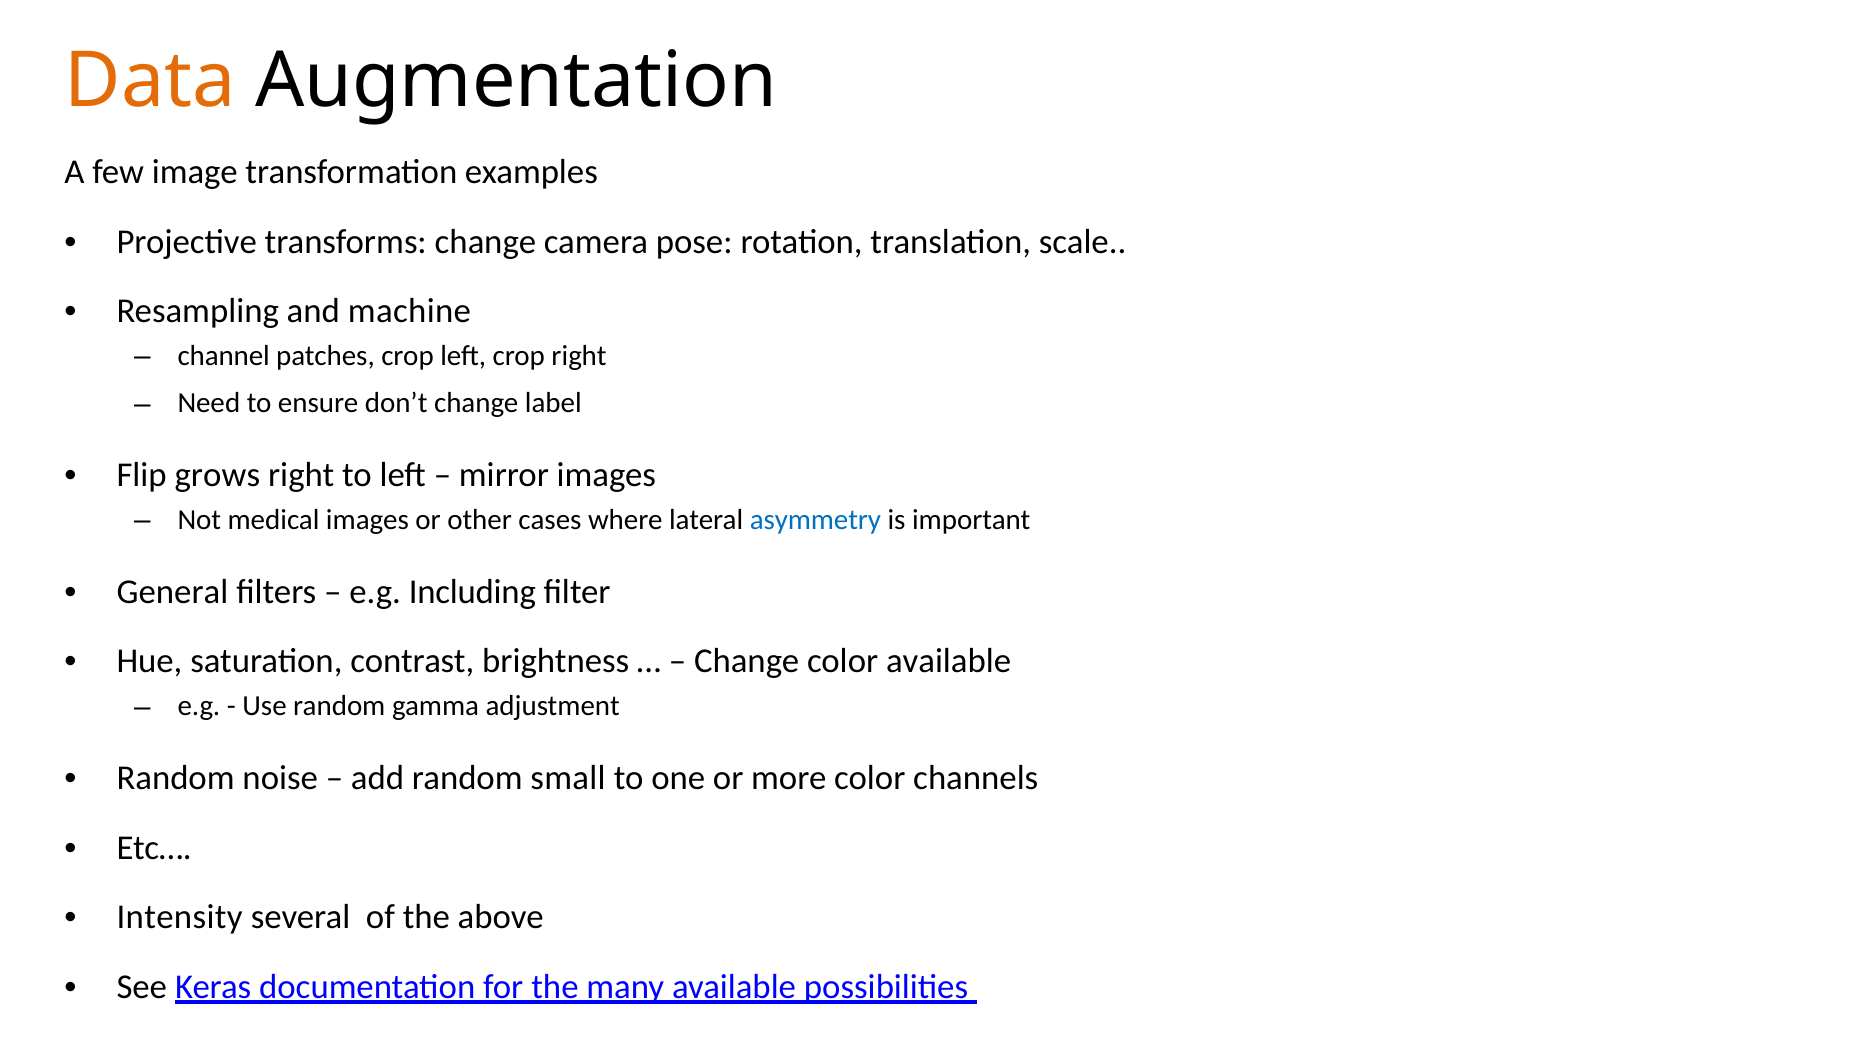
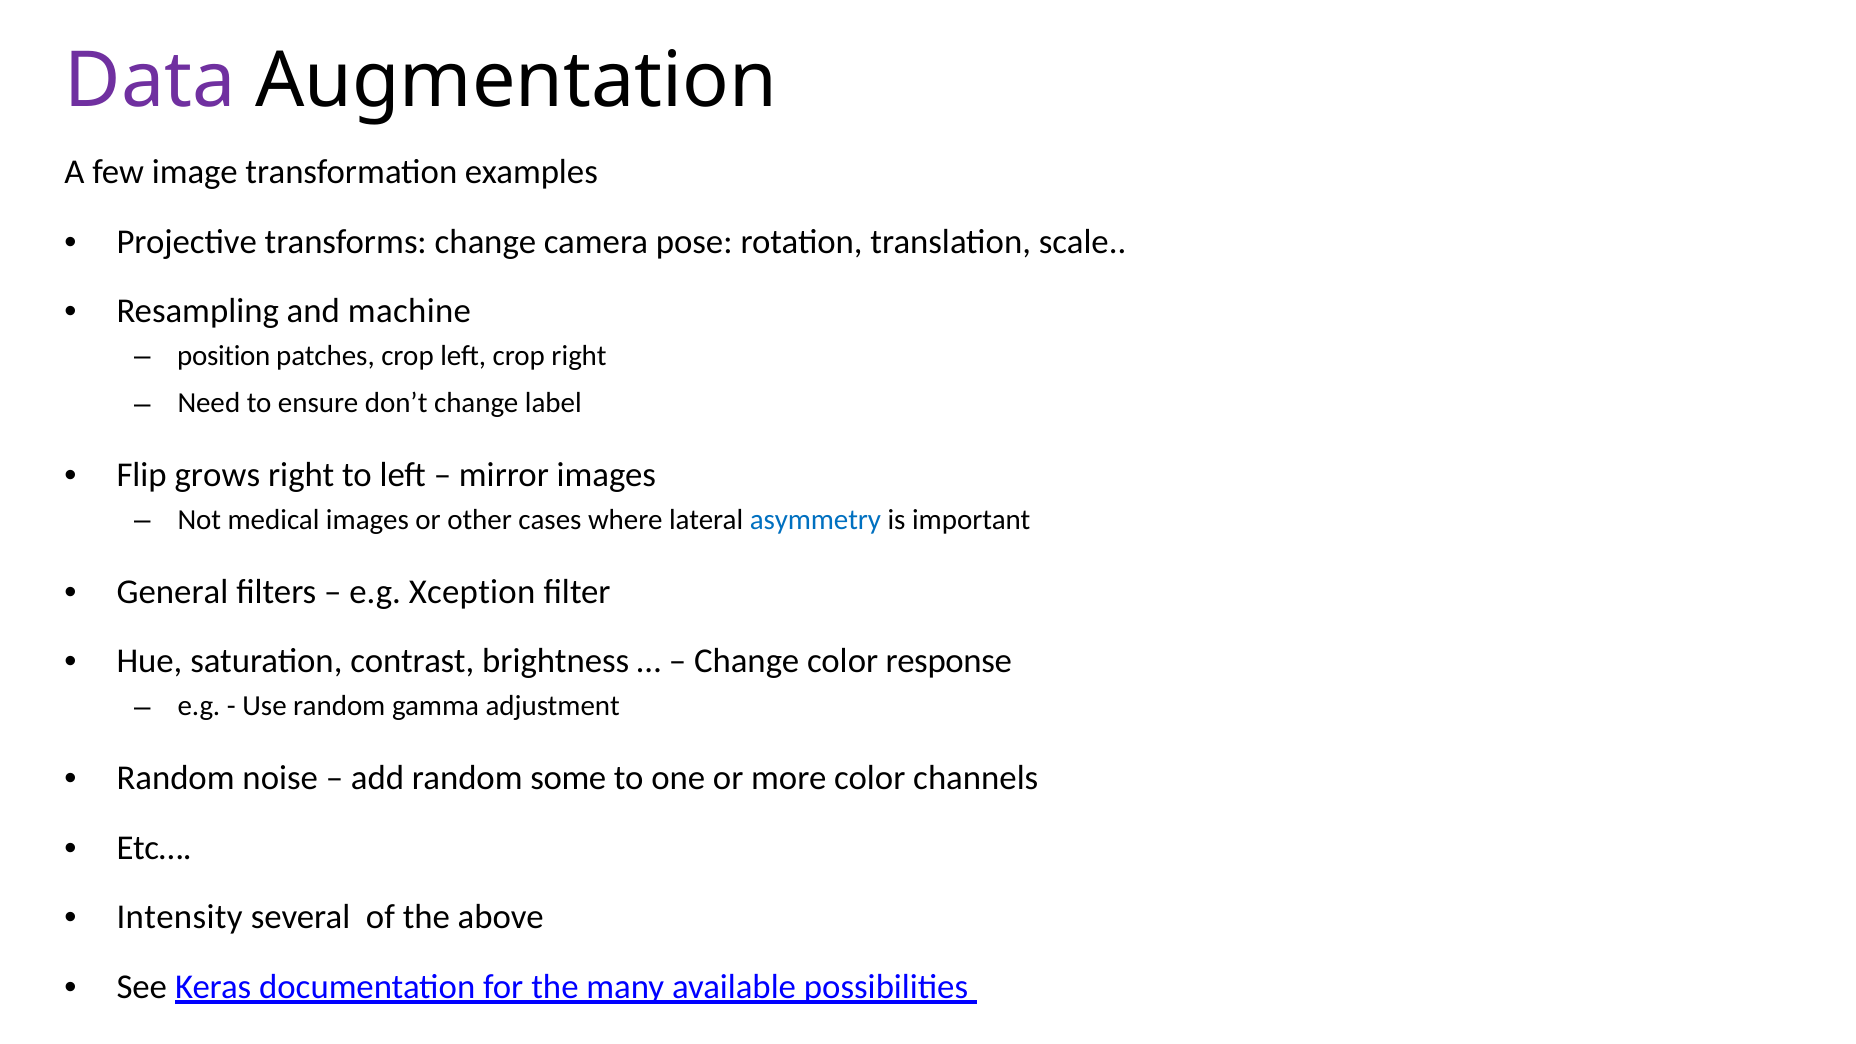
Data colour: orange -> purple
channel: channel -> position
Including: Including -> Xception
color available: available -> response
small: small -> some
